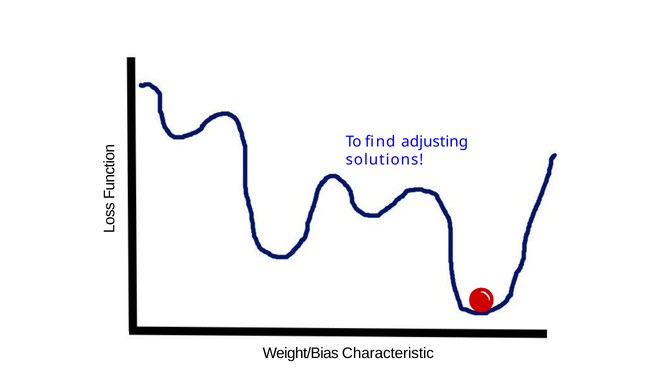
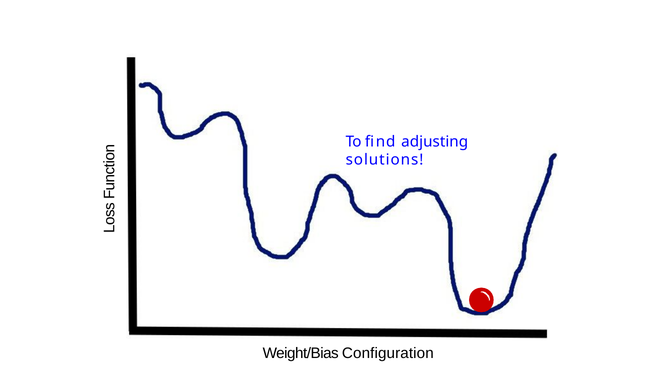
Characteristic: Characteristic -> Configuration
